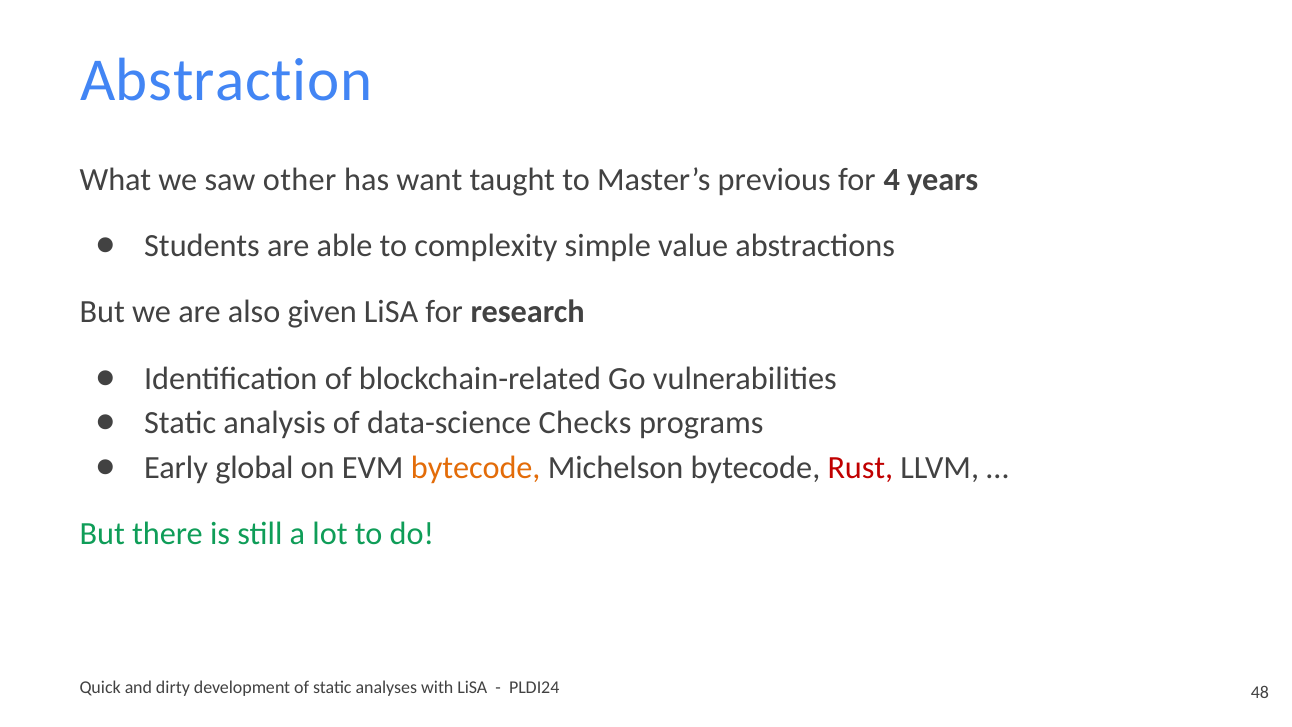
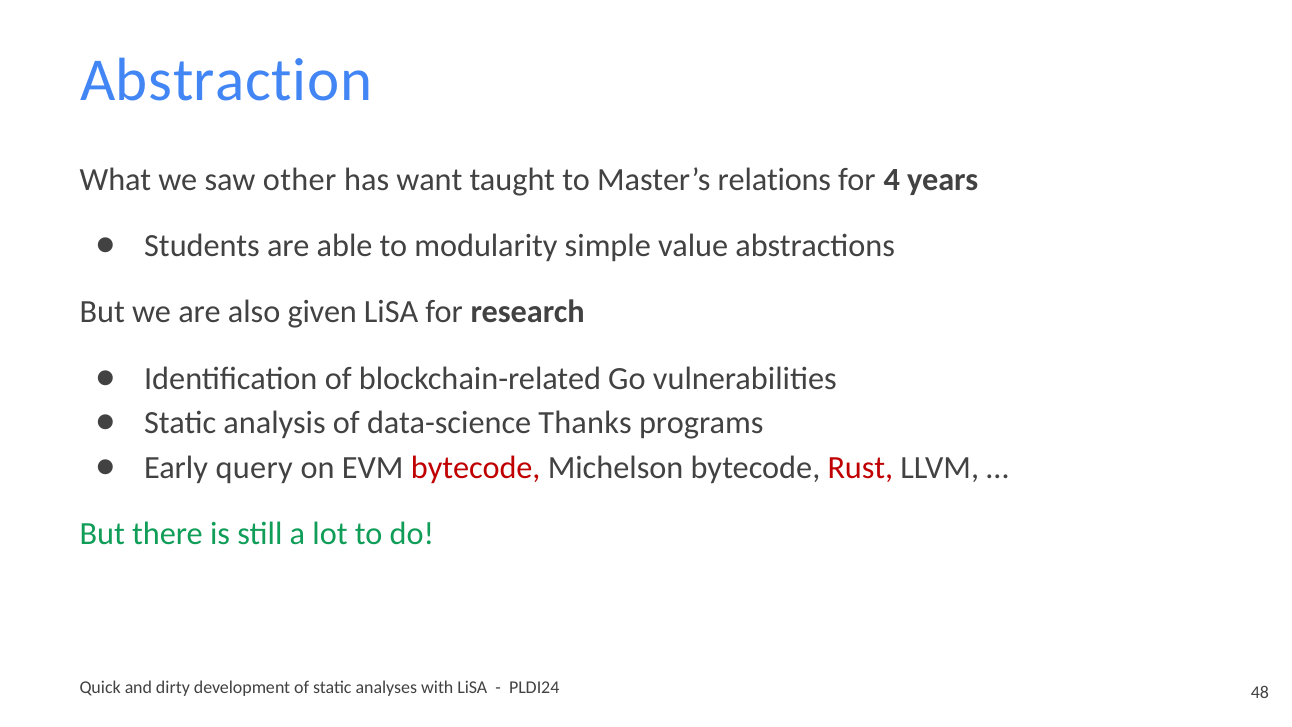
previous: previous -> relations
complexity: complexity -> modularity
Checks: Checks -> Thanks
global: global -> query
bytecode at (476, 467) colour: orange -> red
